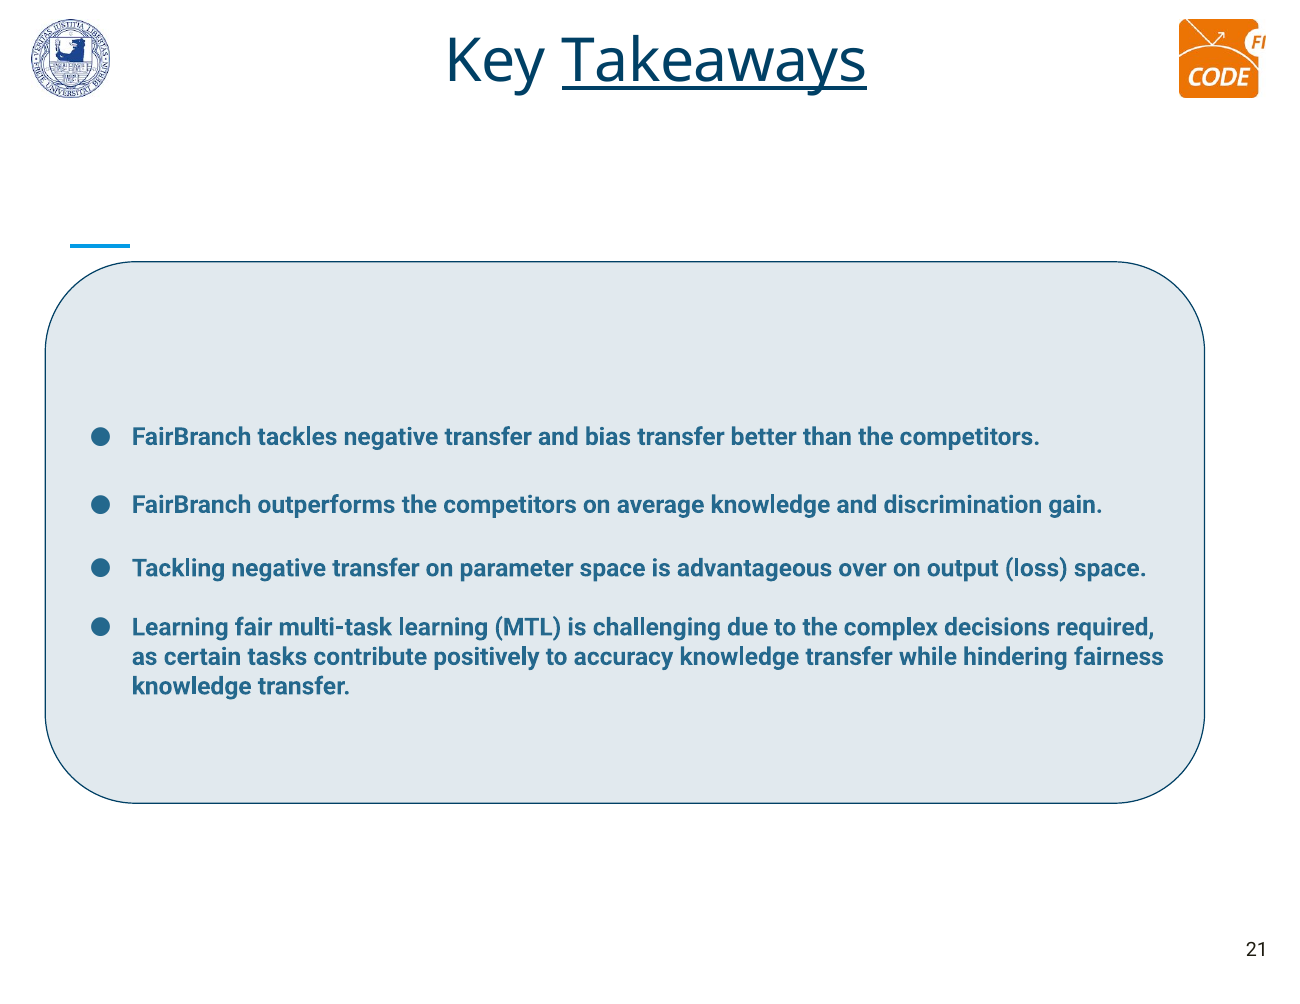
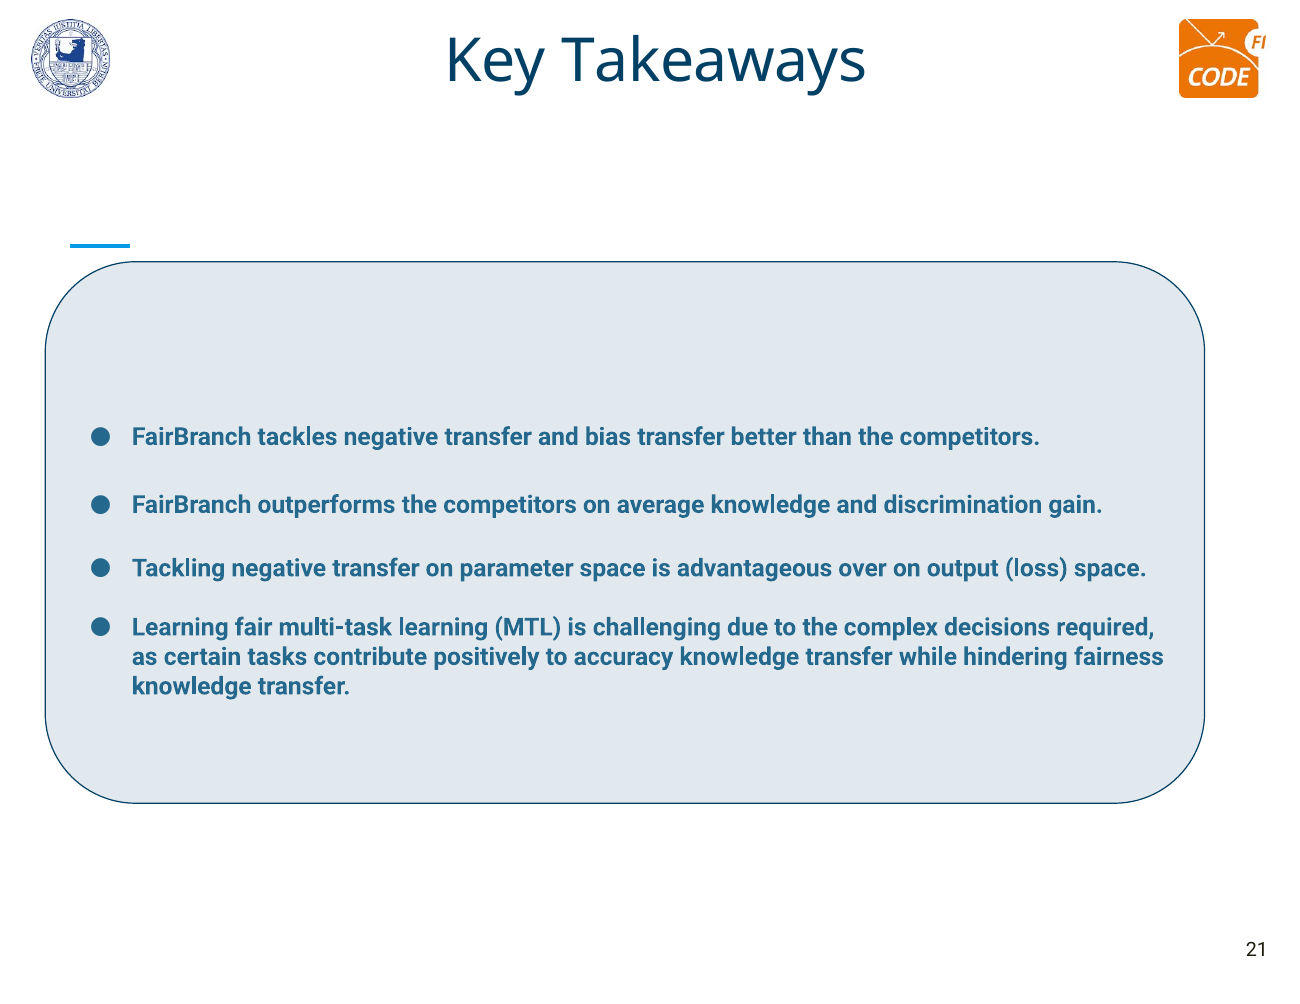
Takeaways underline: present -> none
